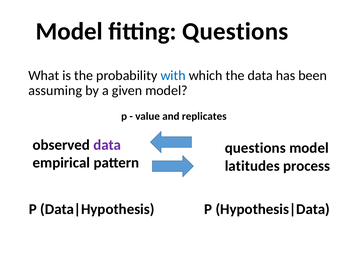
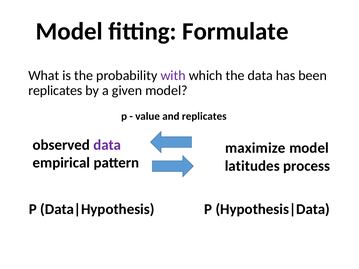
fitting Questions: Questions -> Formulate
with colour: blue -> purple
assuming at (55, 91): assuming -> replicates
questions at (255, 148): questions -> maximize
